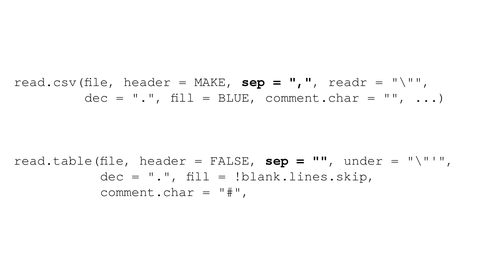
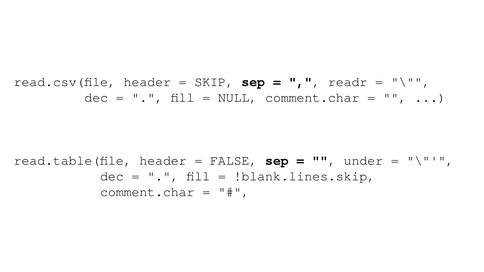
MAKE: MAKE -> SKIP
BLUE: BLUE -> NULL
